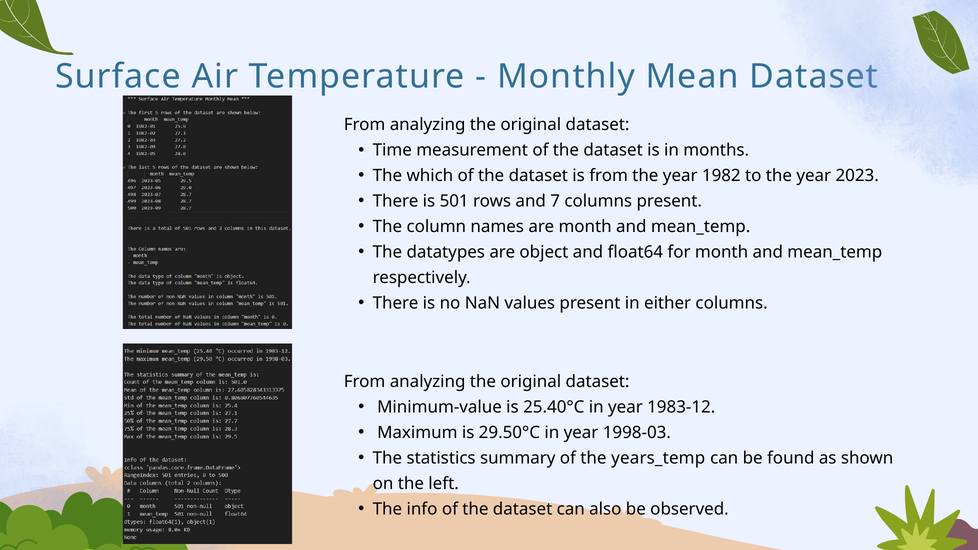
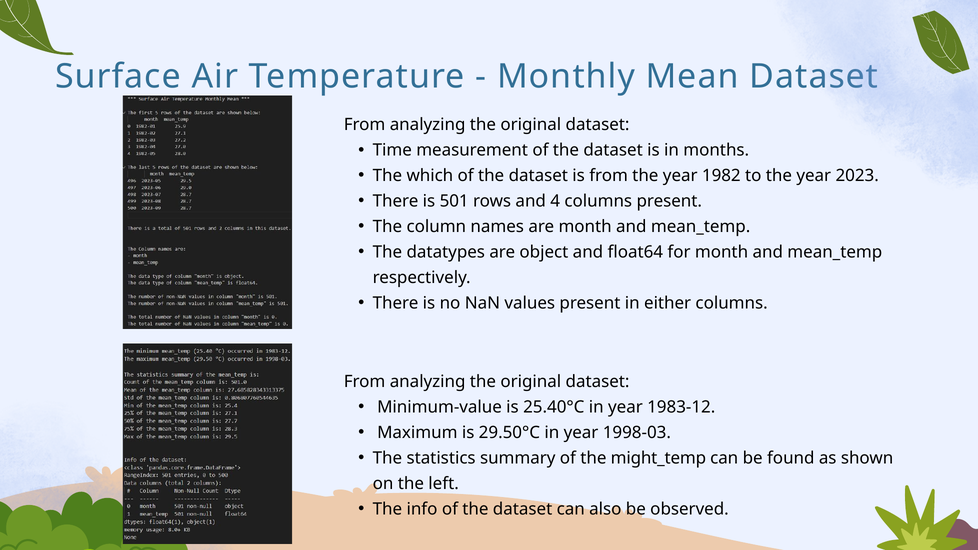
7: 7 -> 4
years_temp: years_temp -> might_temp
